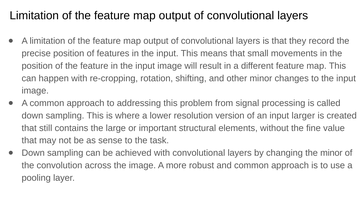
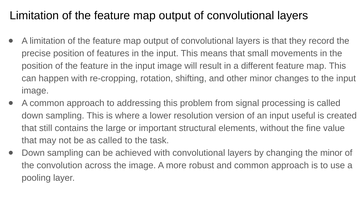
larger: larger -> useful
as sense: sense -> called
